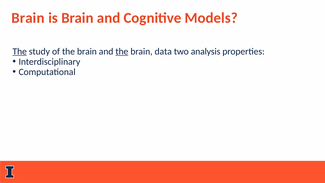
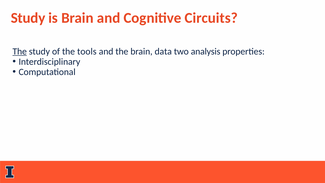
Brain at (28, 18): Brain -> Study
Models: Models -> Circuits
of the brain: brain -> tools
the at (122, 51) underline: present -> none
